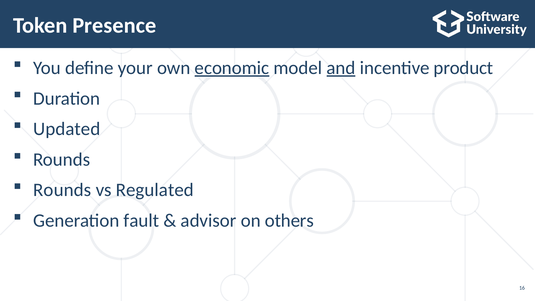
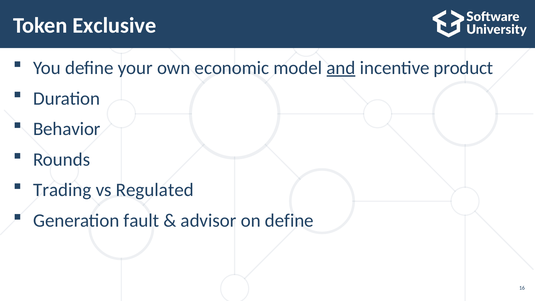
Presence: Presence -> Exclusive
economic underline: present -> none
Updated: Updated -> Behavior
Rounds at (62, 190): Rounds -> Trading
on others: others -> define
